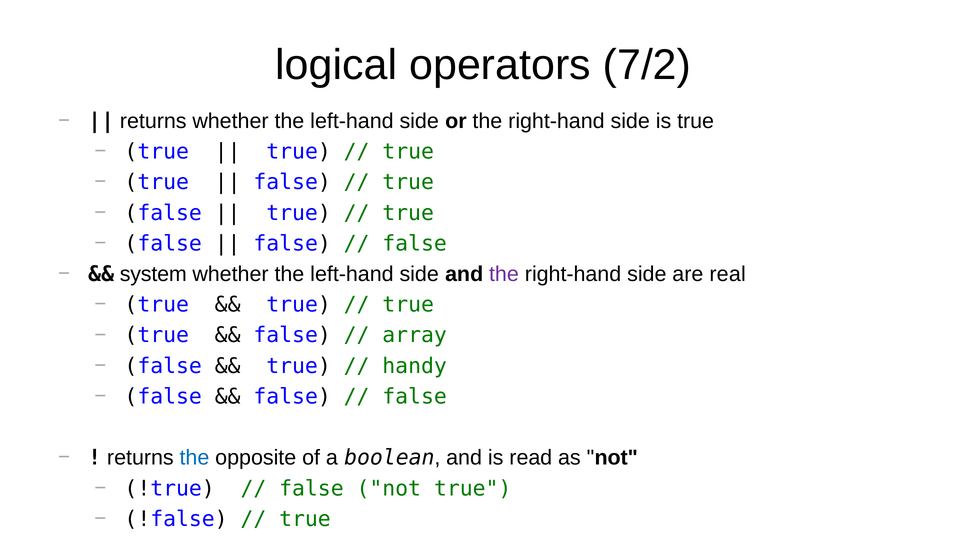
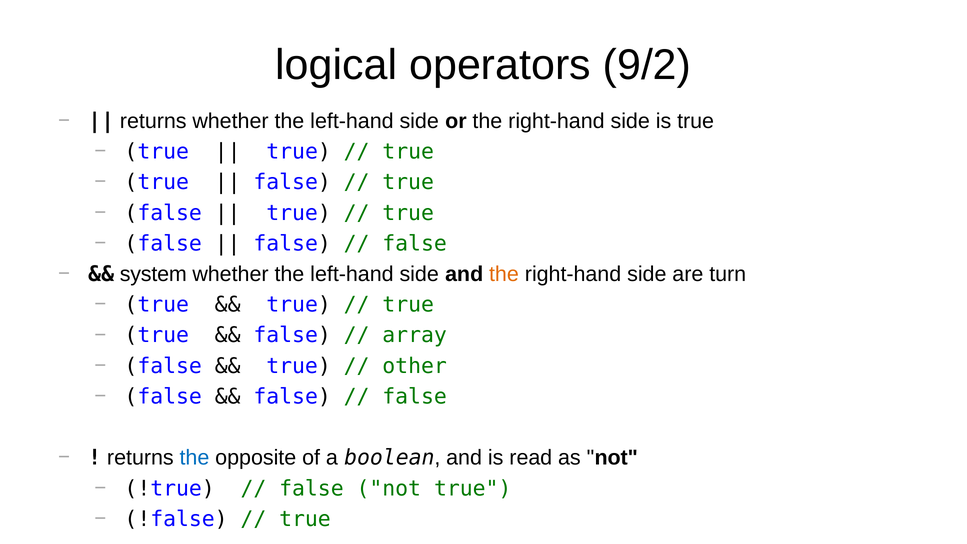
7/2: 7/2 -> 9/2
the at (504, 274) colour: purple -> orange
real: real -> turn
handy: handy -> other
